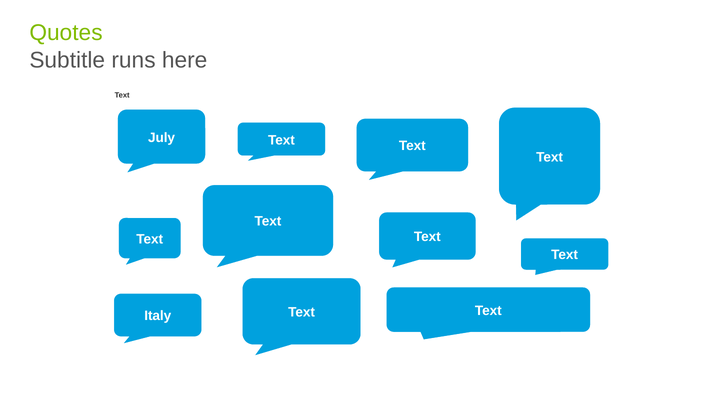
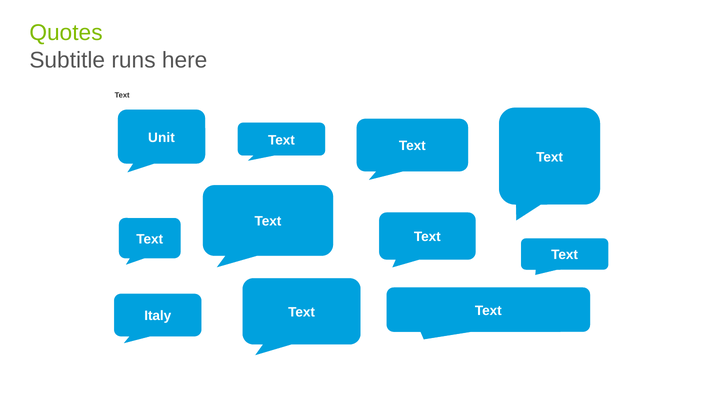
July: July -> Unit
